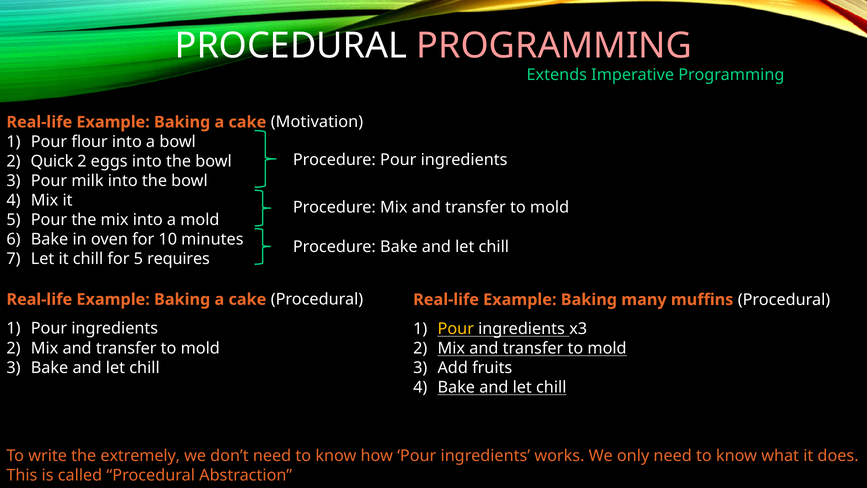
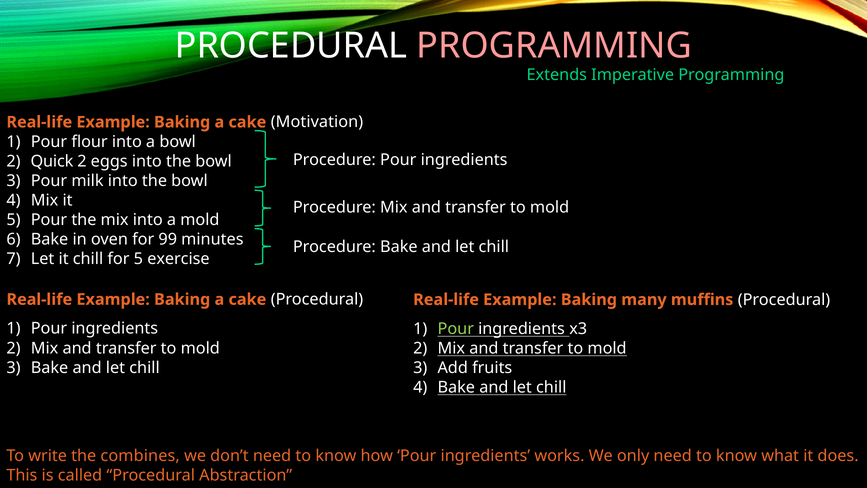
10: 10 -> 99
requires: requires -> exercise
Pour at (456, 329) colour: yellow -> light green
extremely: extremely -> combines
